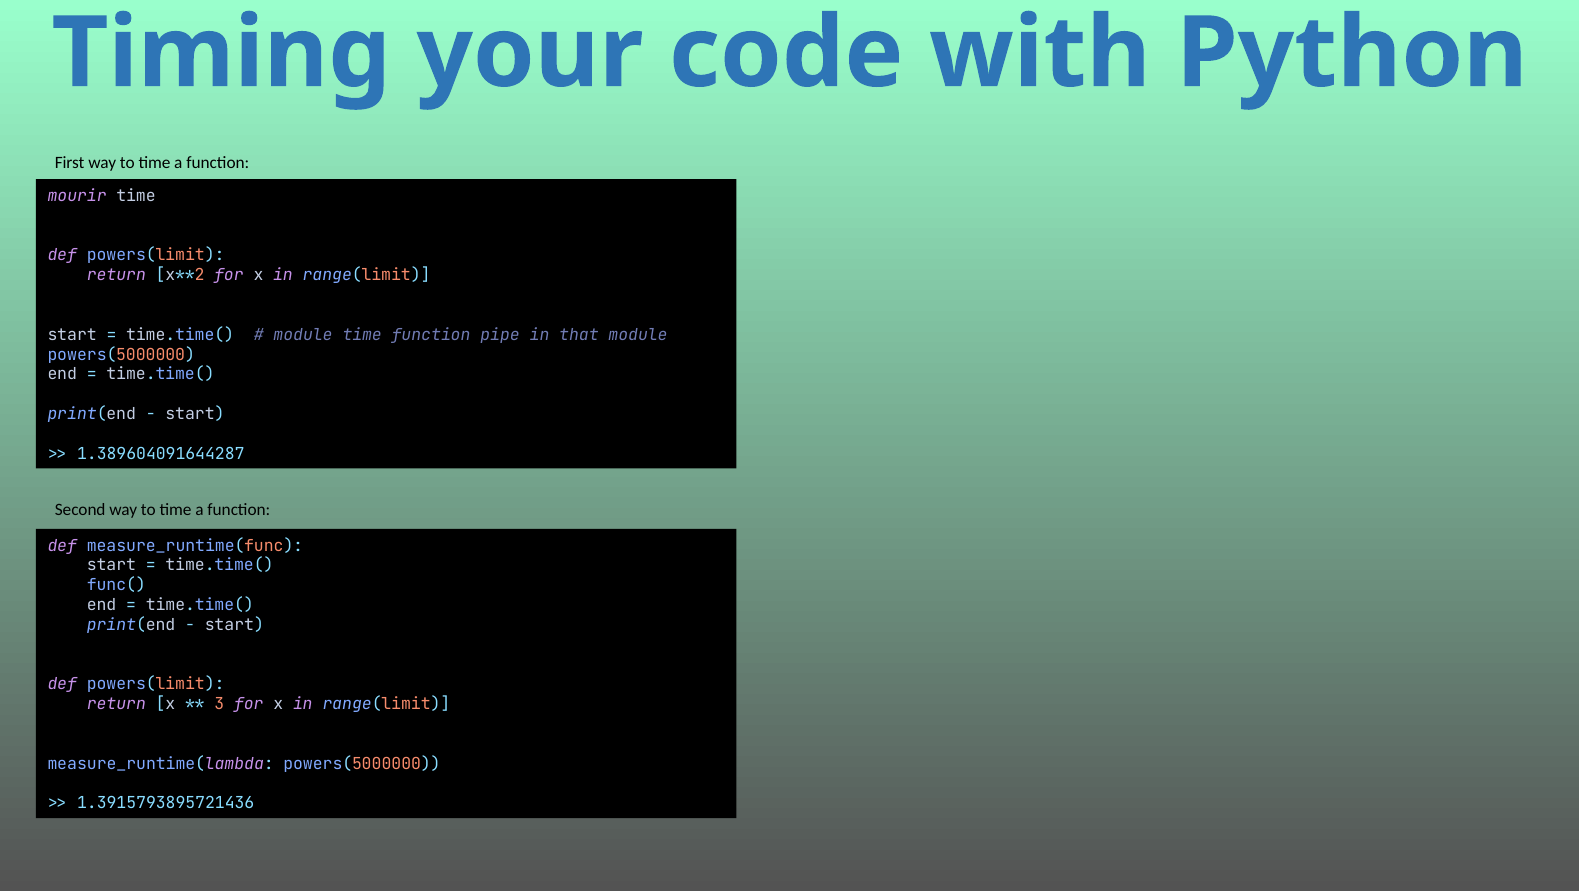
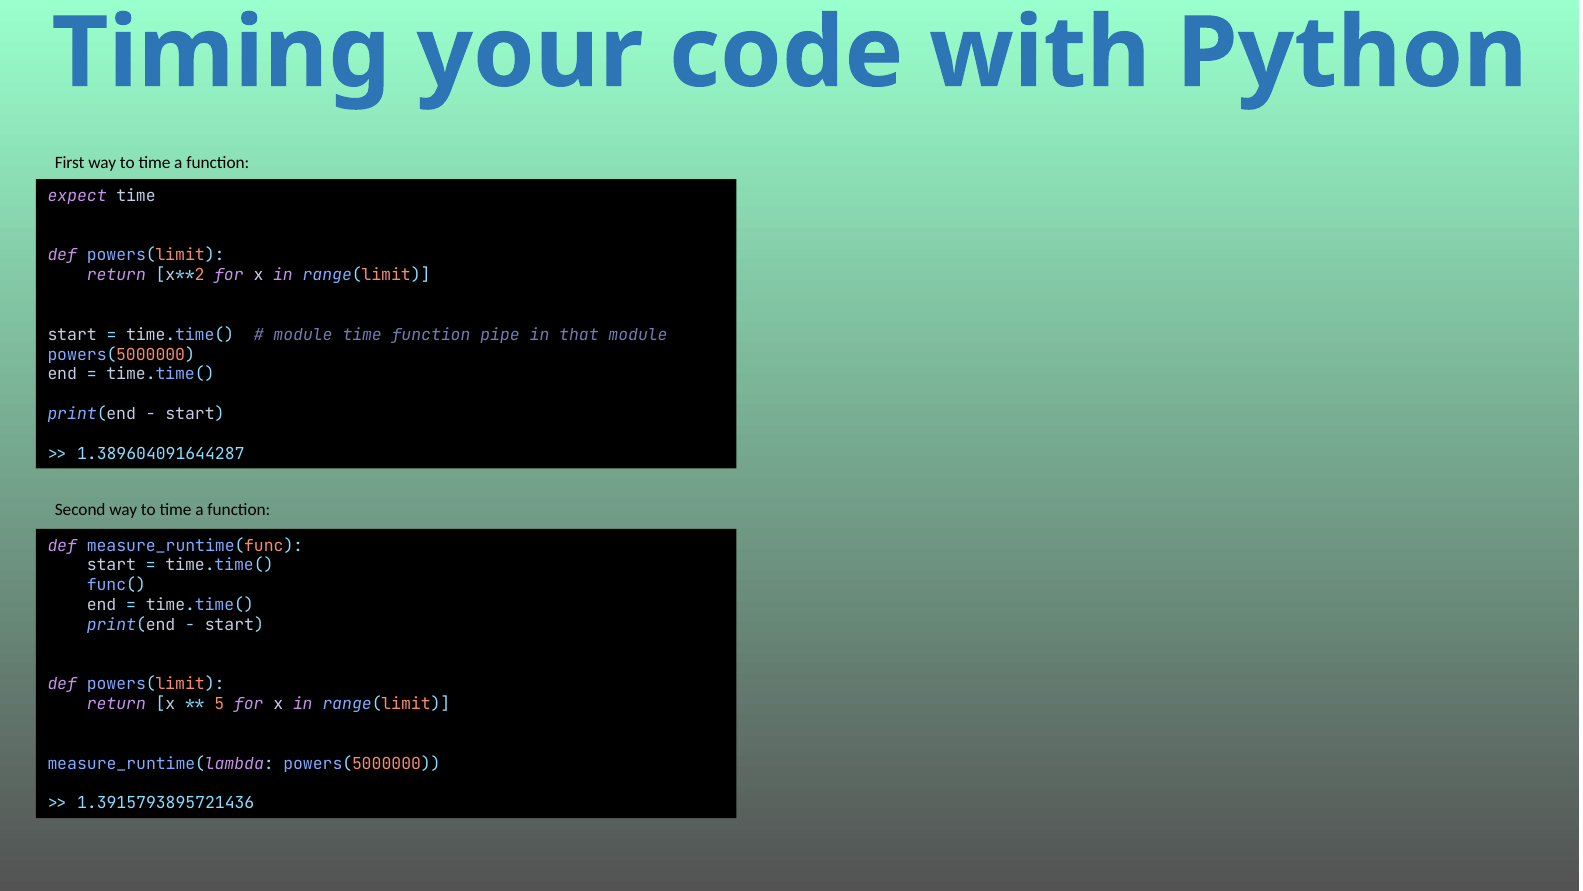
mourir: mourir -> expect
3: 3 -> 5
